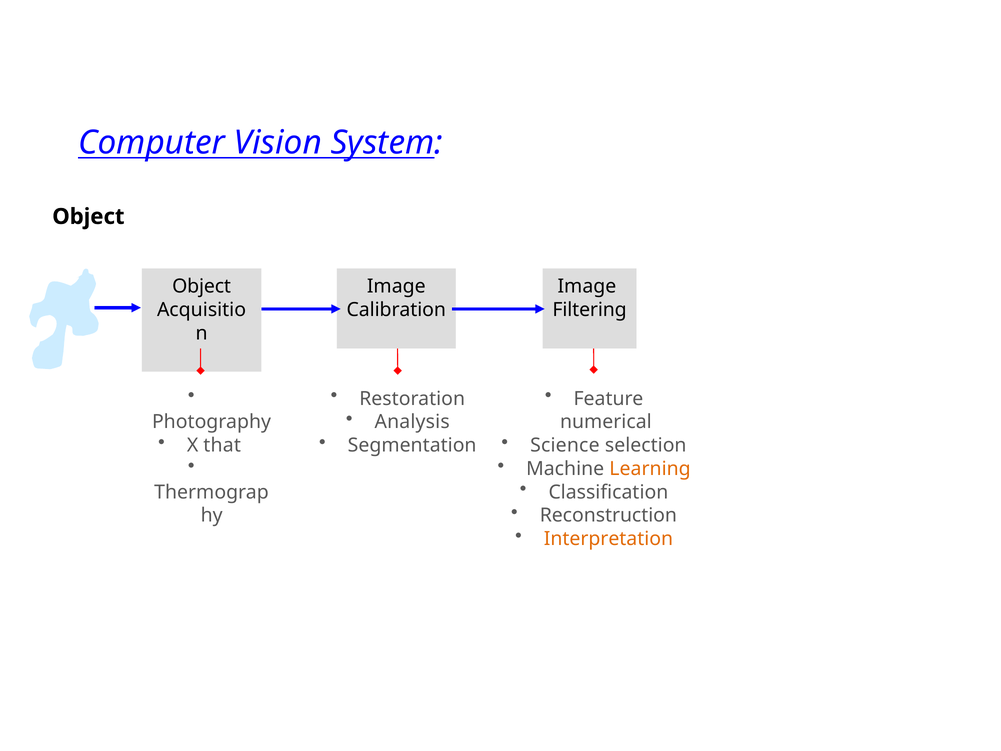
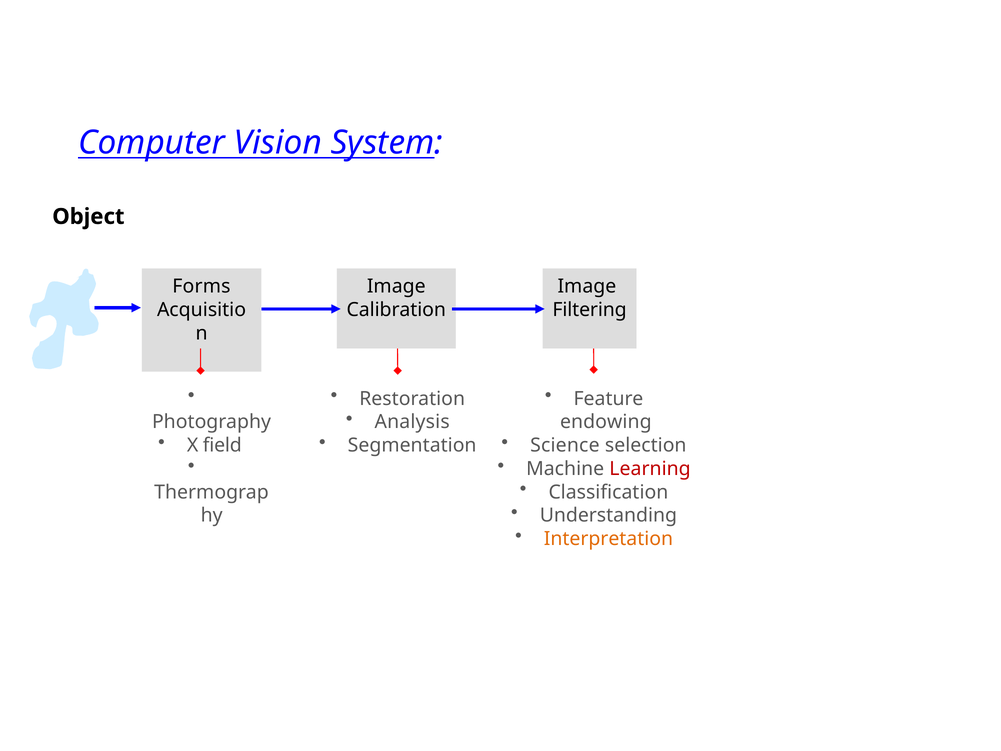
Object at (202, 286): Object -> Forms
numerical: numerical -> endowing
that: that -> field
Learning colour: orange -> red
Reconstruction: Reconstruction -> Understanding
